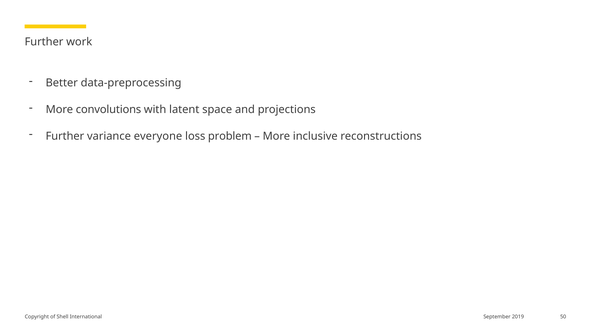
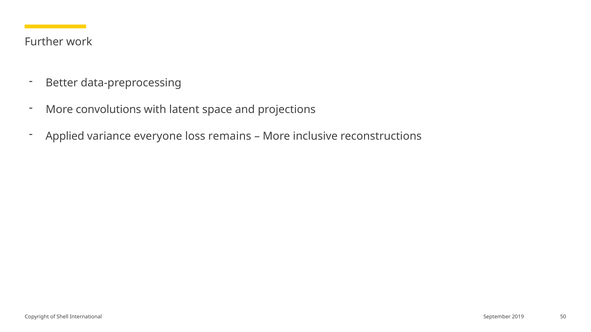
Further at (65, 136): Further -> Applied
problem: problem -> remains
